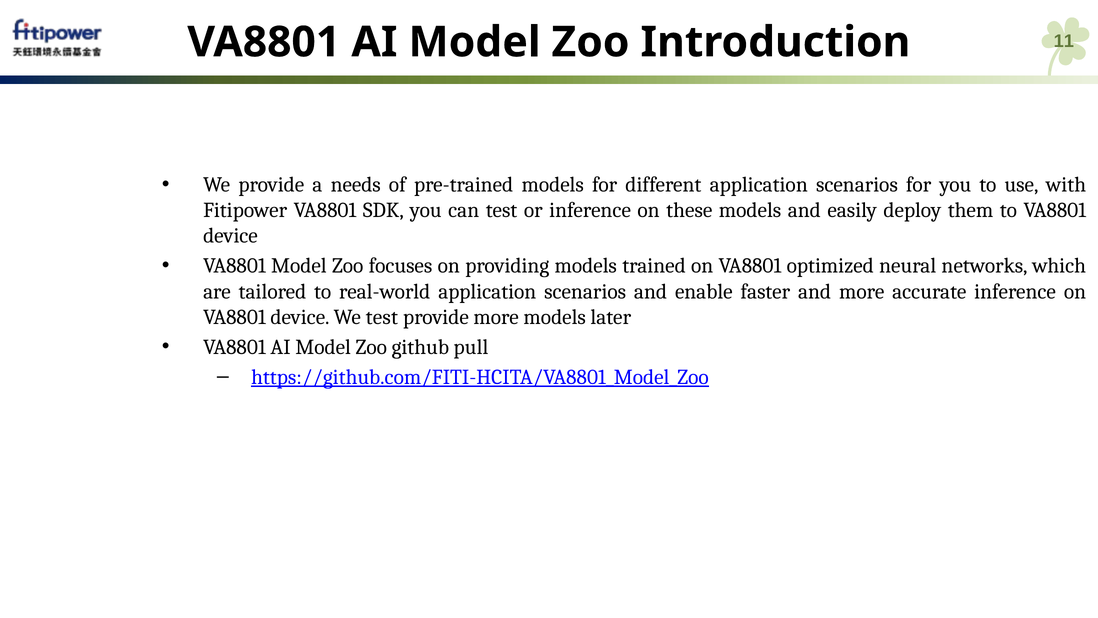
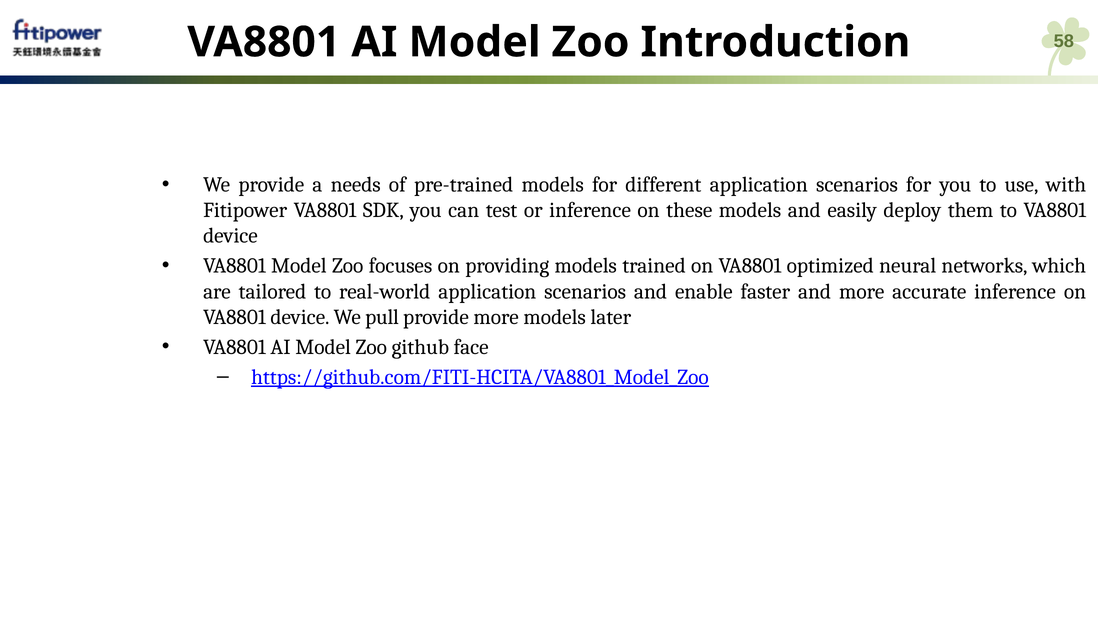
11: 11 -> 58
We test: test -> pull
pull: pull -> face
